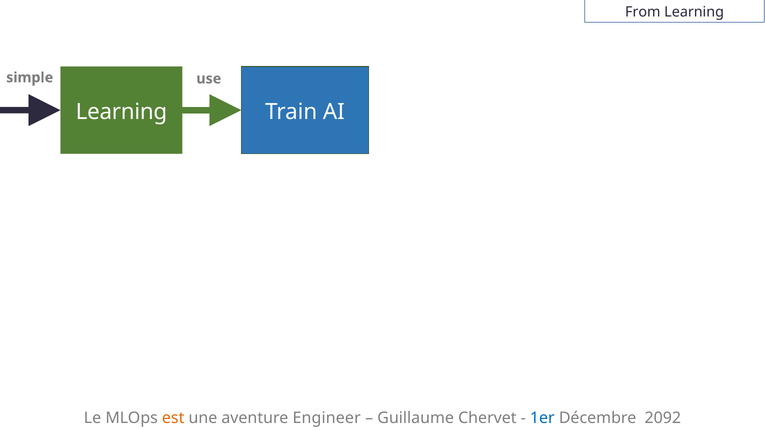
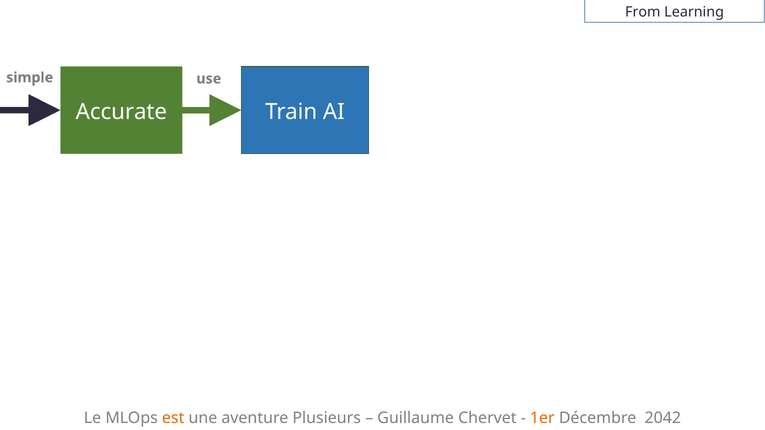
Learning at (121, 112): Learning -> Accurate
Engineer: Engineer -> Plusieurs
1er colour: blue -> orange
2092: 2092 -> 2042
